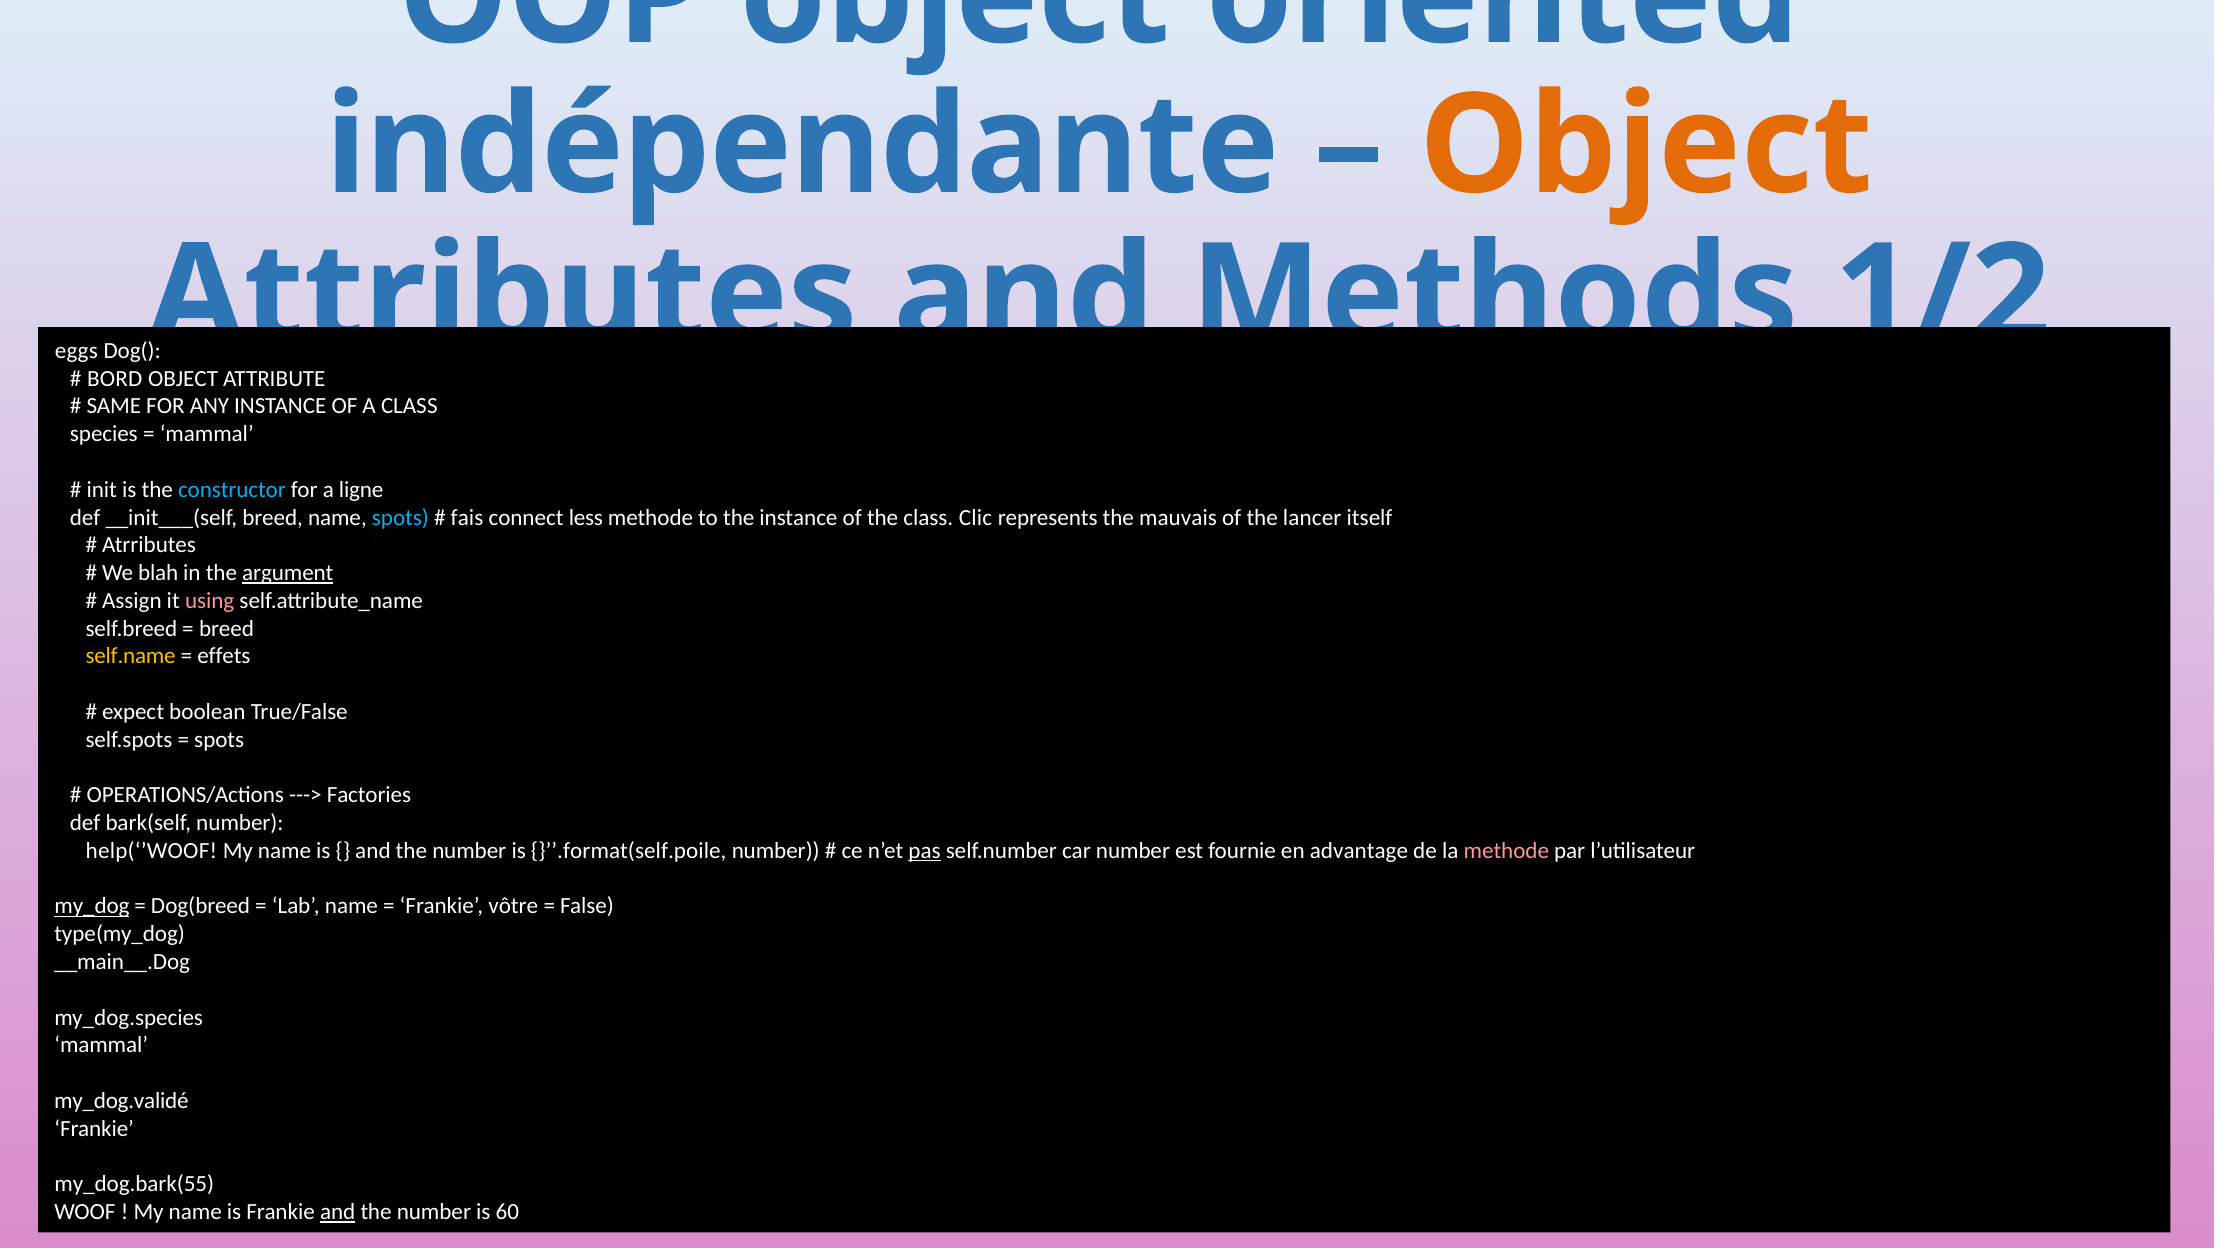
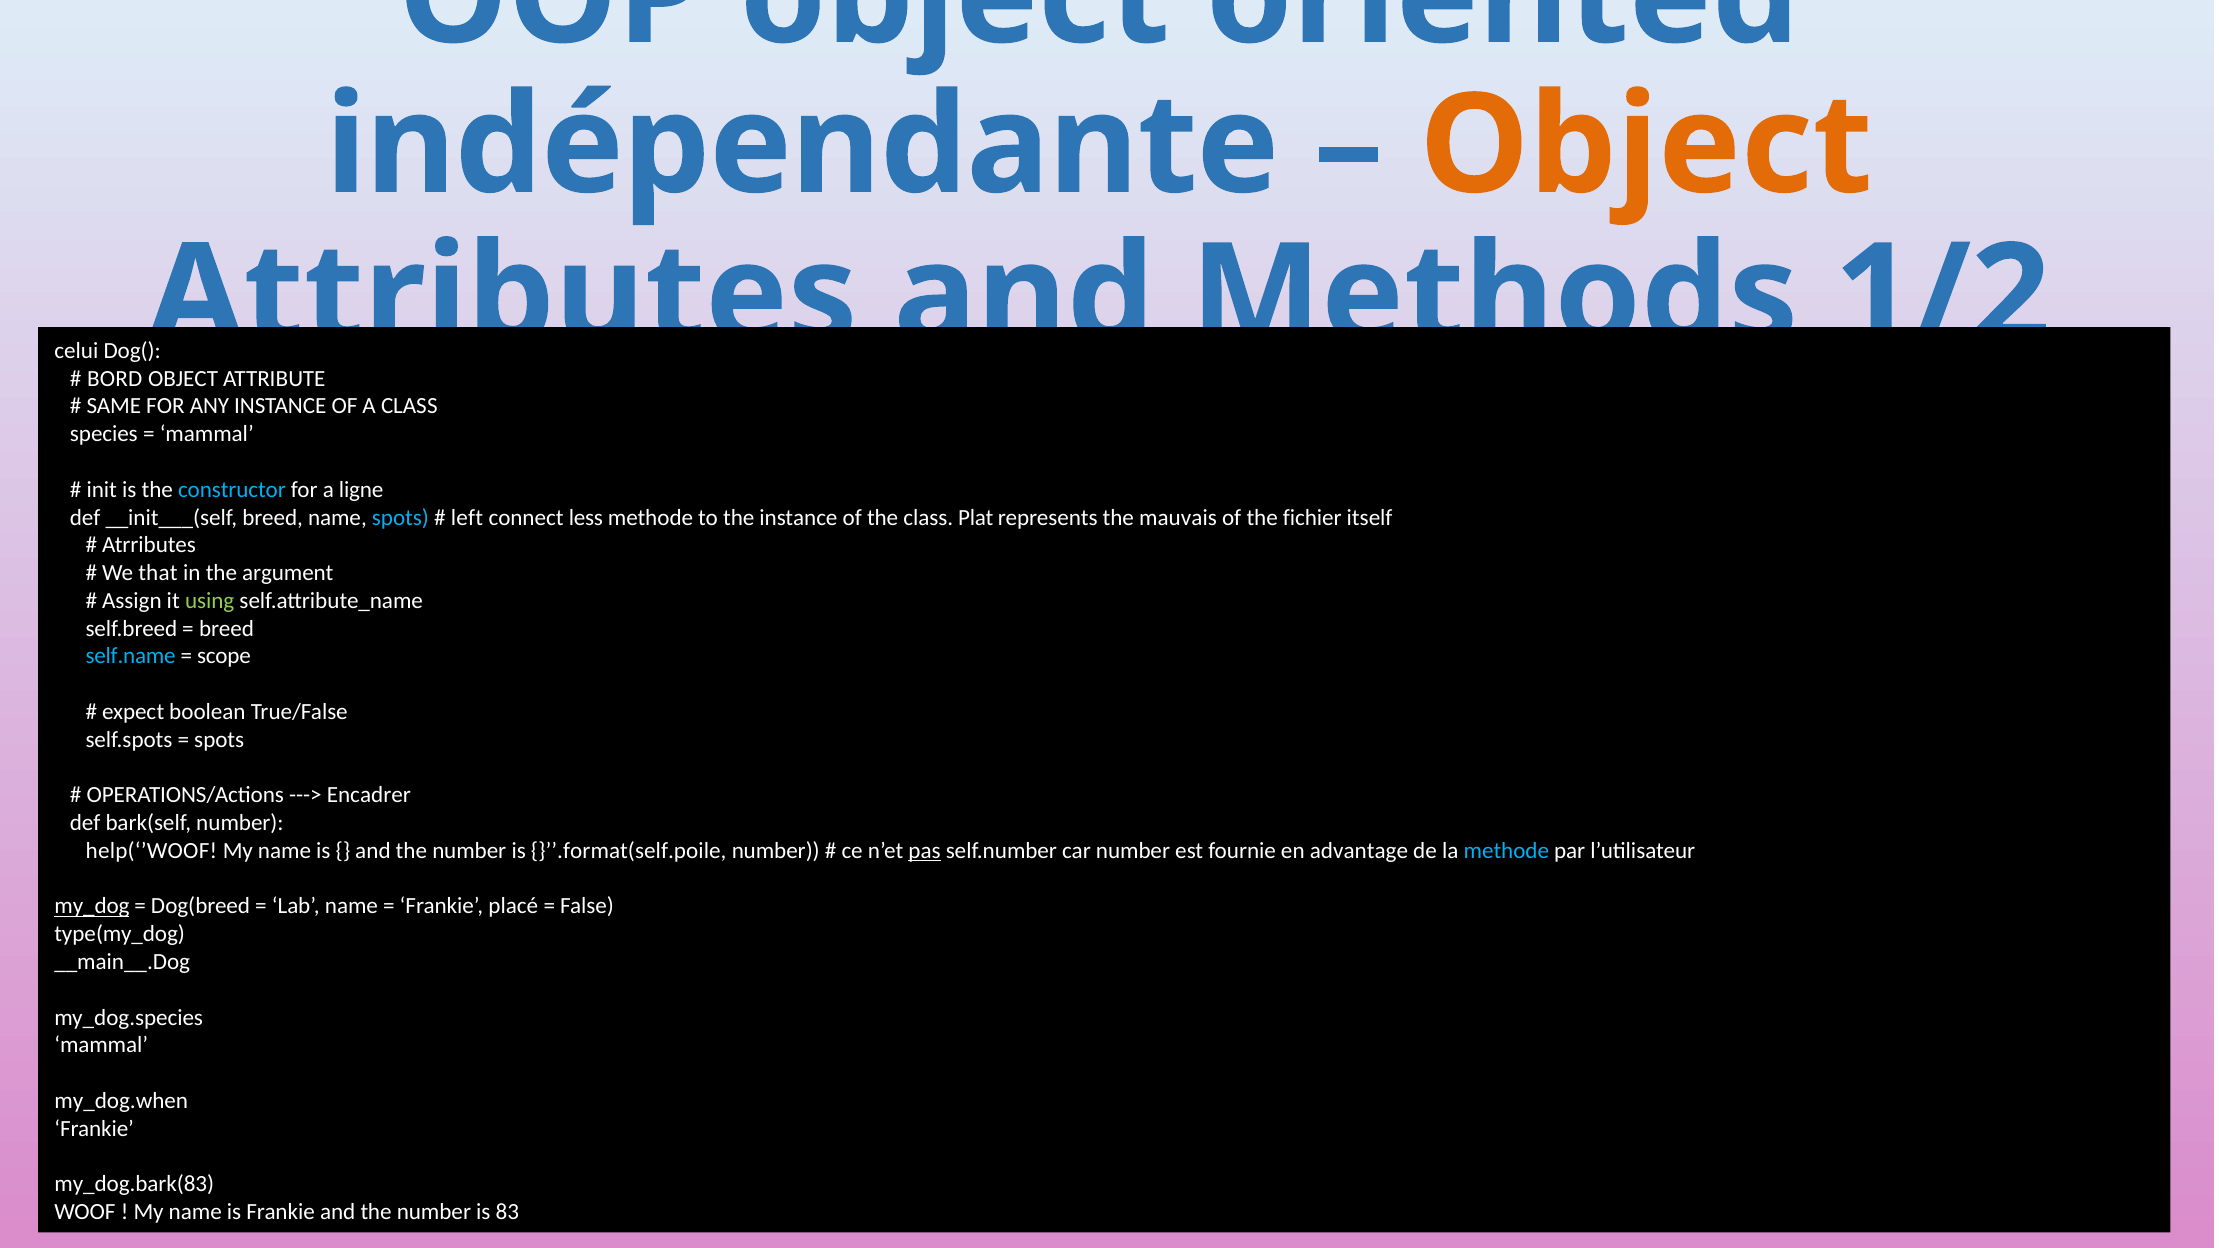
eggs: eggs -> celui
fais: fais -> left
Clic: Clic -> Plat
lancer: lancer -> fichier
blah: blah -> that
argument underline: present -> none
using colour: pink -> light green
self.name colour: yellow -> light blue
effets: effets -> scope
Factories: Factories -> Encadrer
methode at (1506, 851) colour: pink -> light blue
vôtre: vôtre -> placé
my_dog.validé: my_dog.validé -> my_dog.when
my_dog.bark(55: my_dog.bark(55 -> my_dog.bark(83
and at (338, 1212) underline: present -> none
60: 60 -> 83
